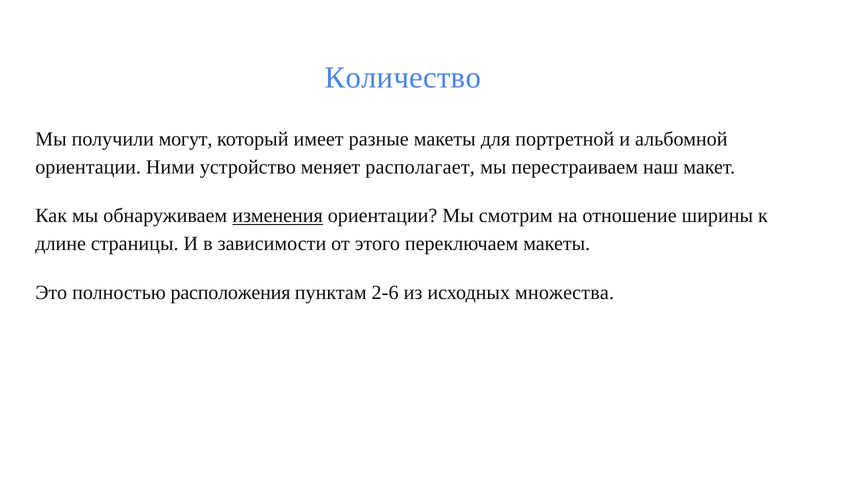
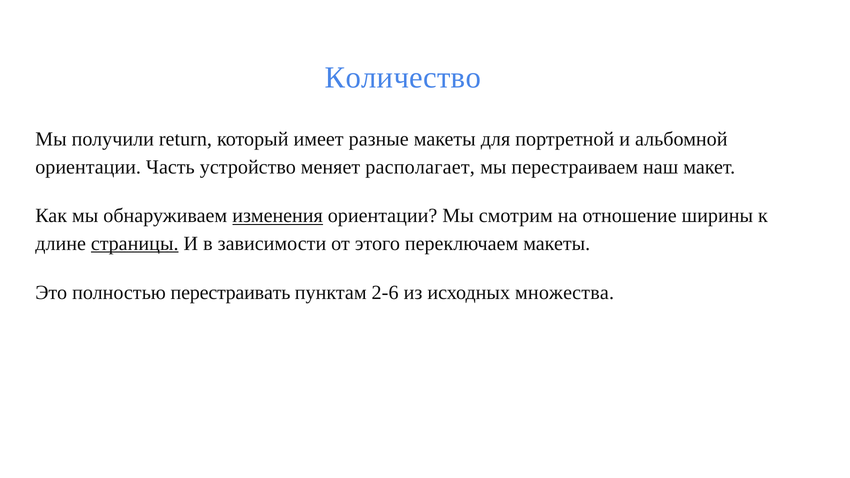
могут: могут -> return
Ними: Ними -> Часть
страницы underline: none -> present
расположения: расположения -> перестраивать
